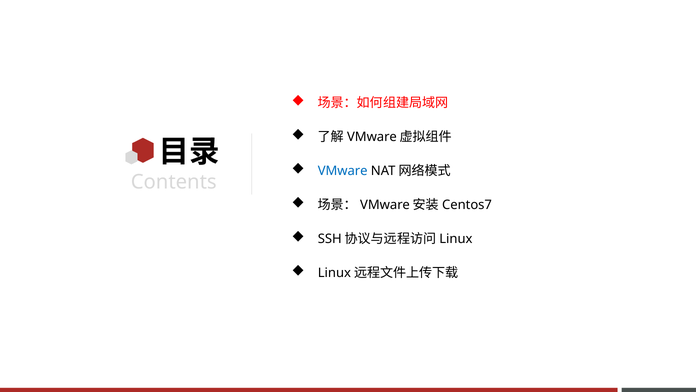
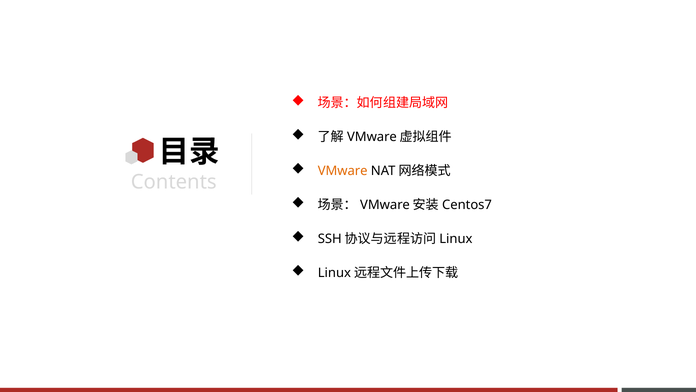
VMware colour: blue -> orange
